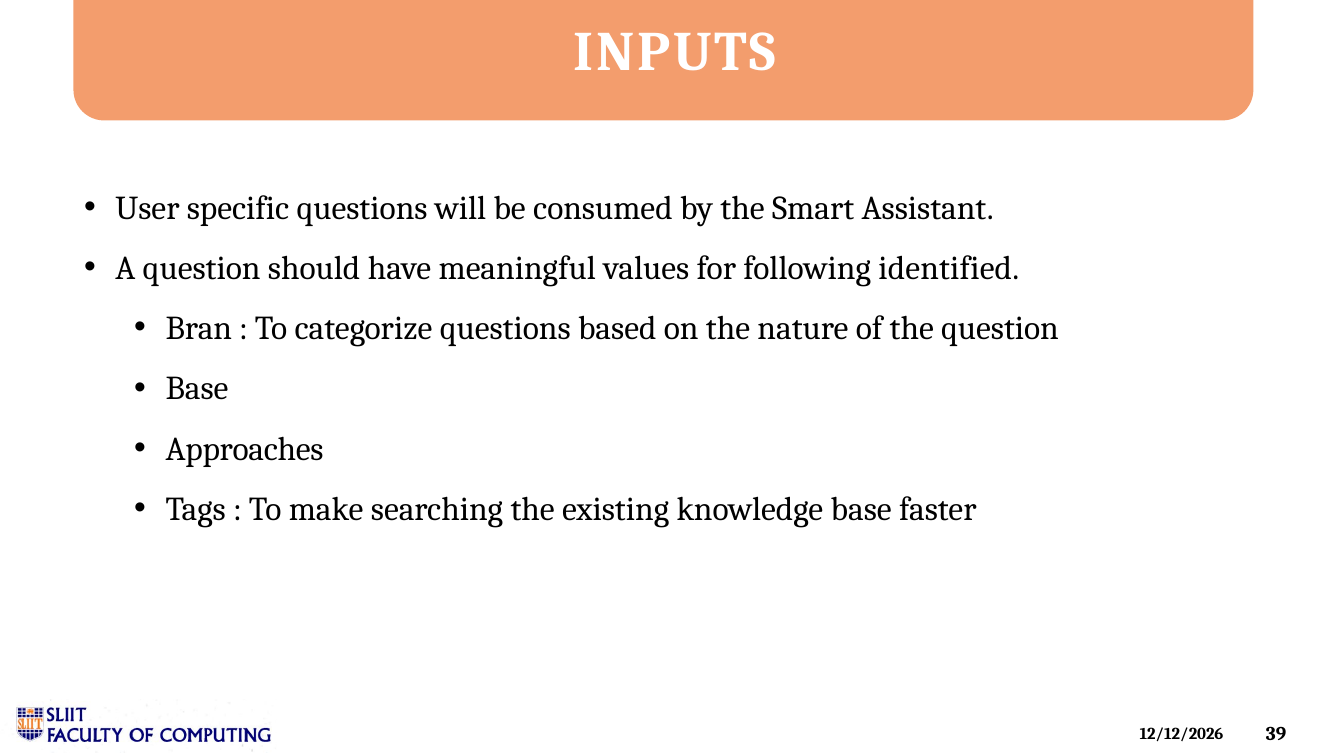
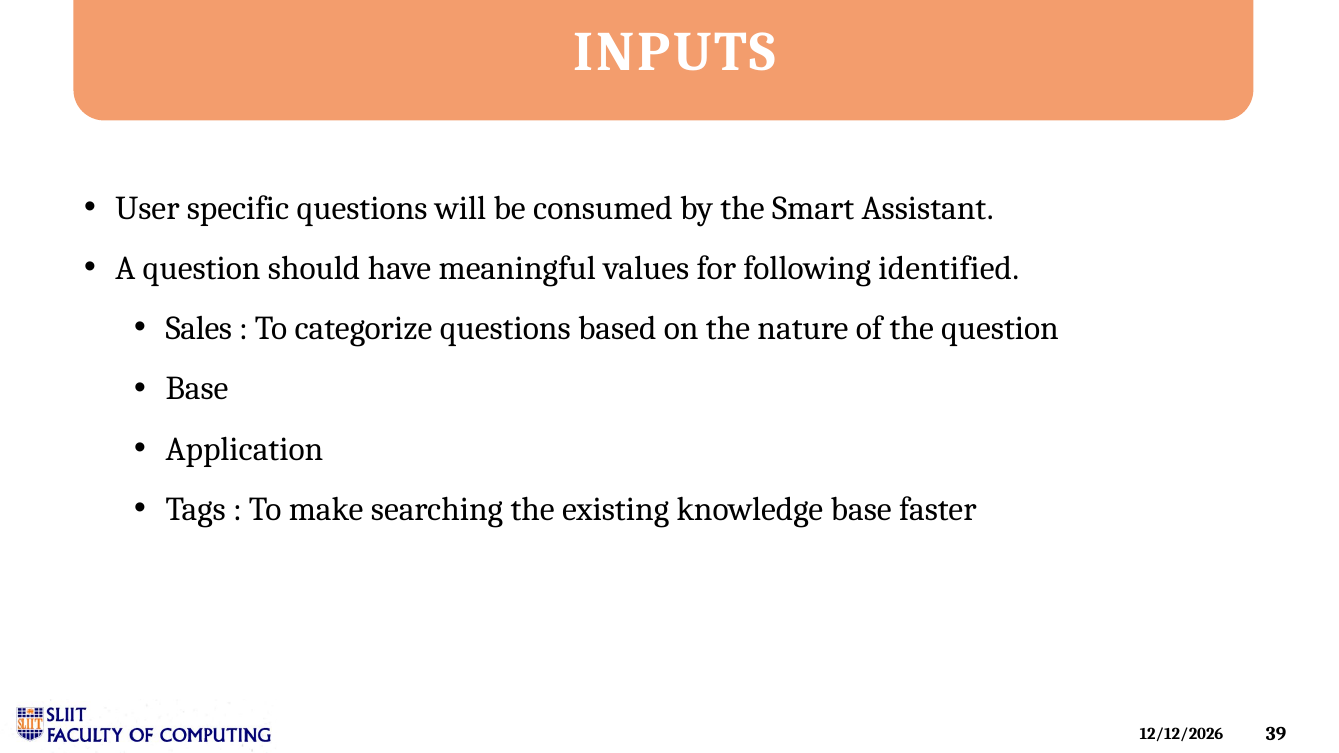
Bran: Bran -> Sales
Approaches: Approaches -> Application
